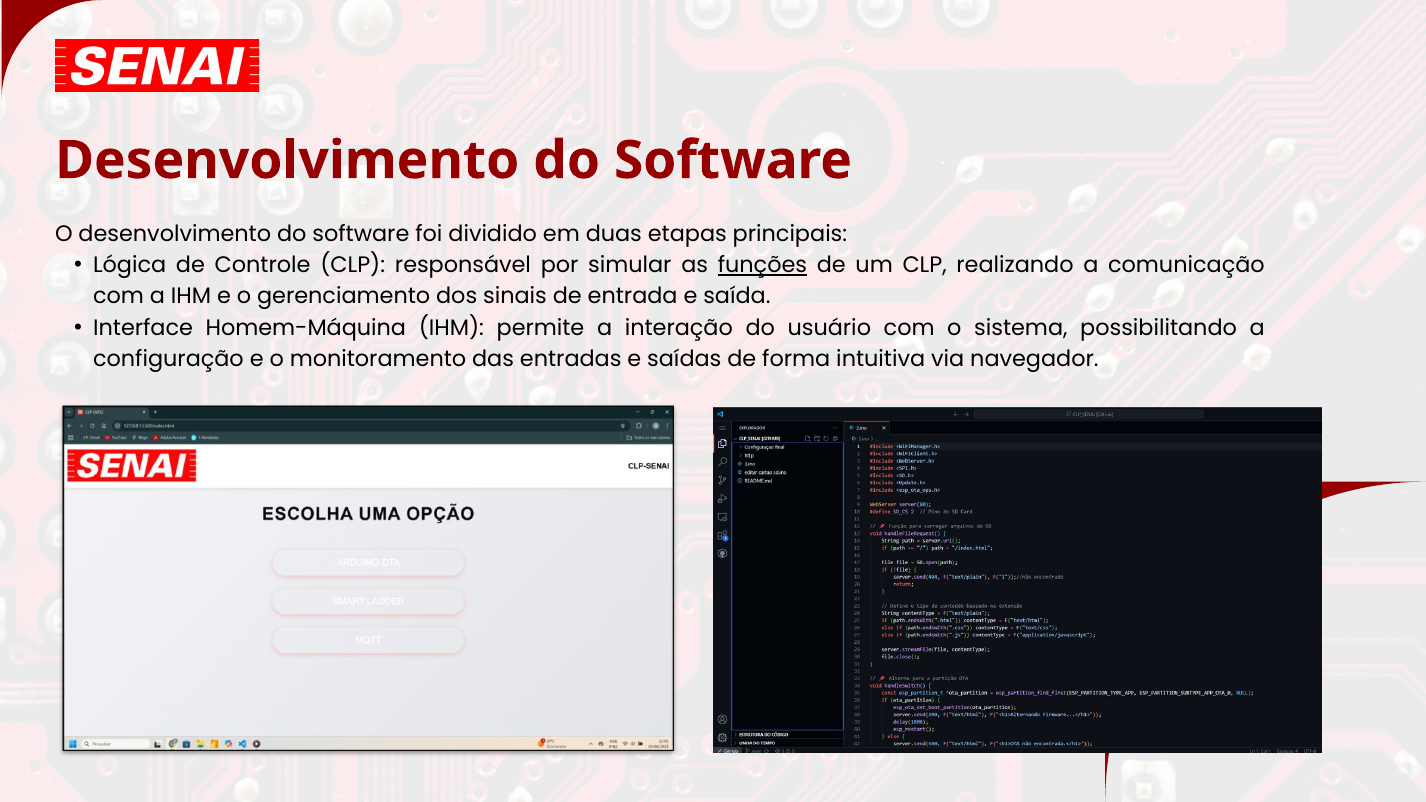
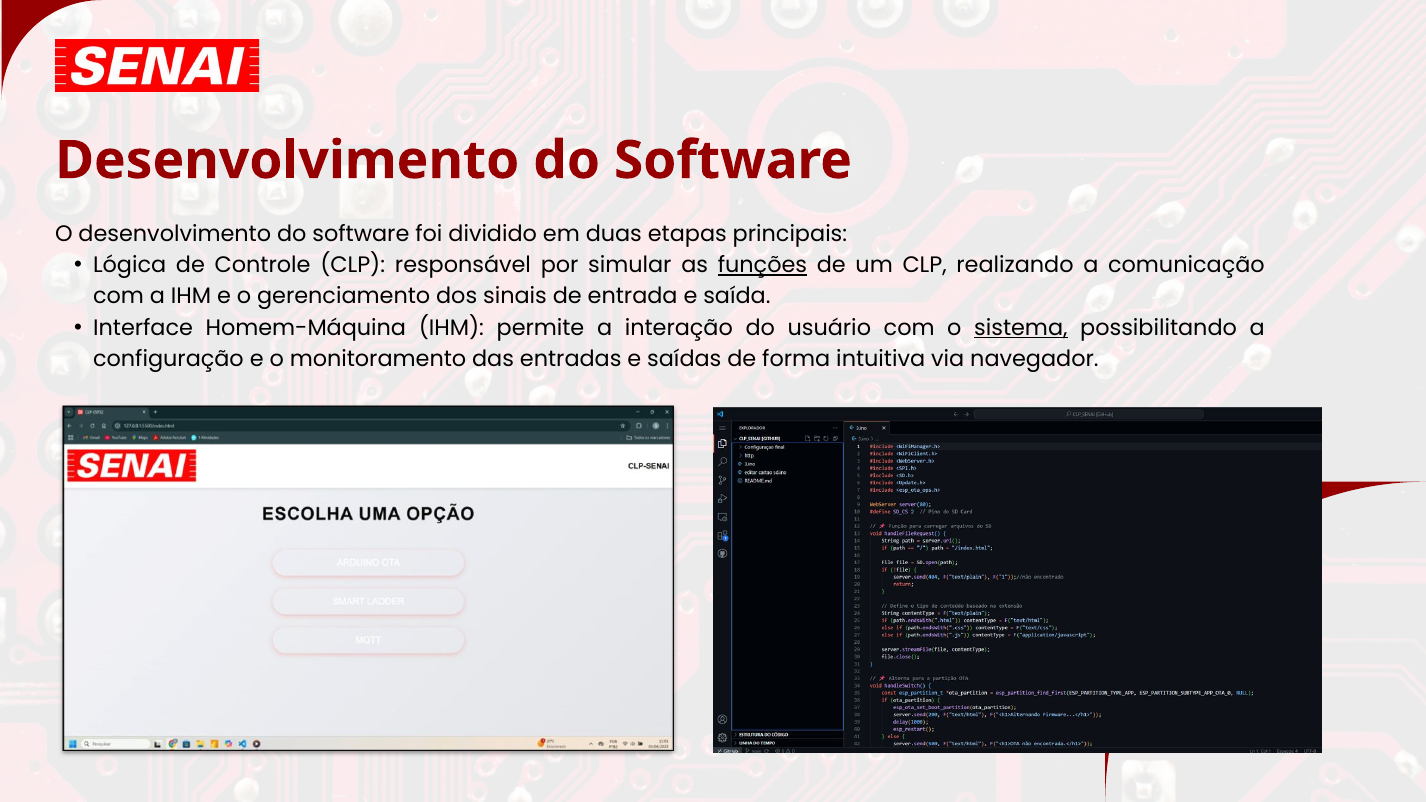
sistema underline: none -> present
